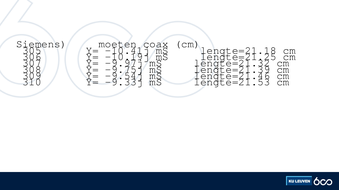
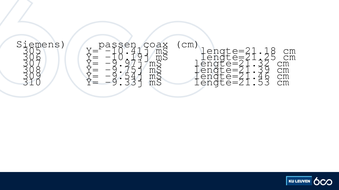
moeten: moeten -> passen
